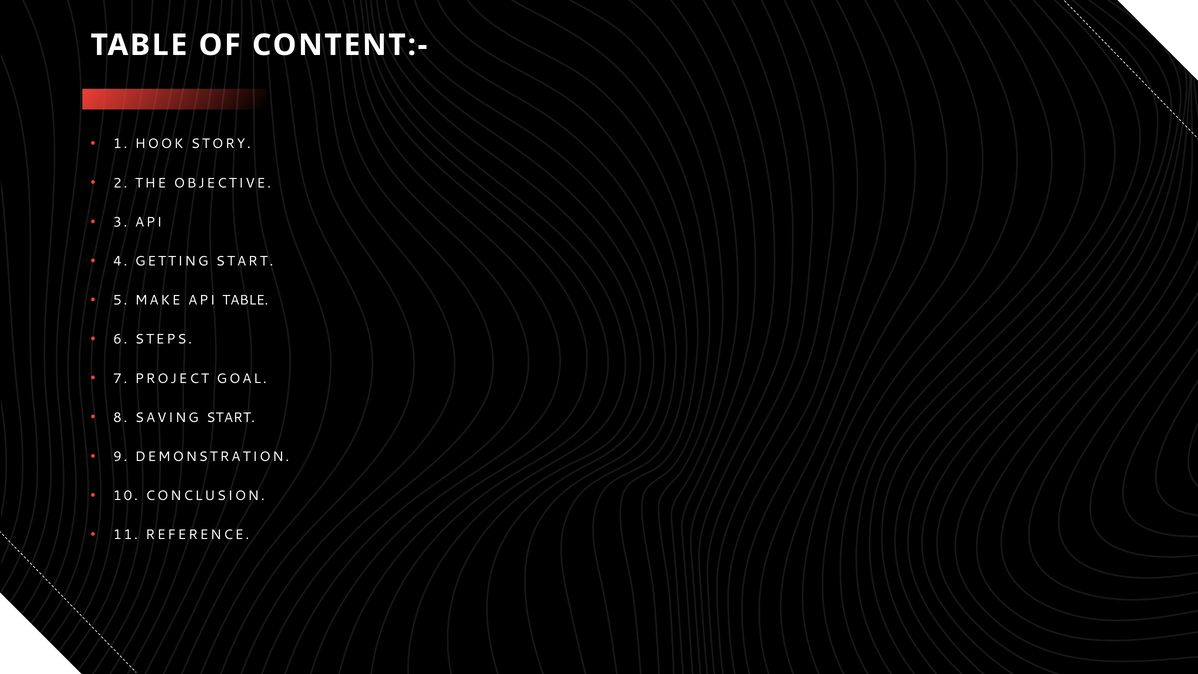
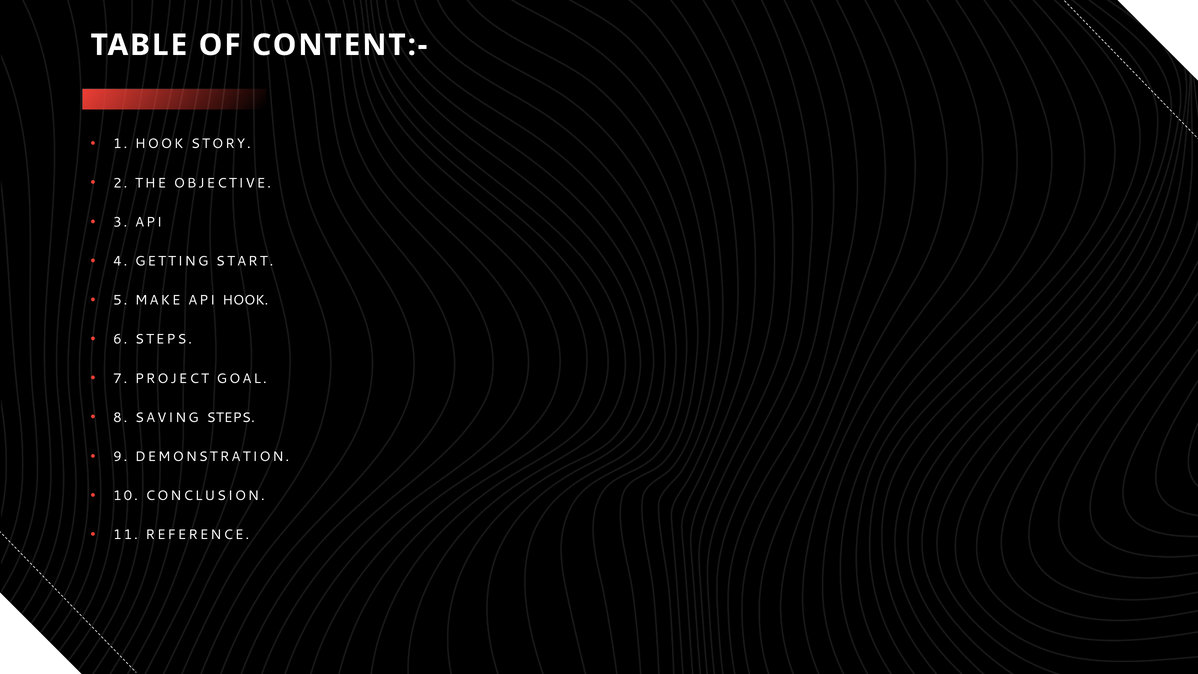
API TABLE: TABLE -> HOOK
SAVING START: START -> STEPS
